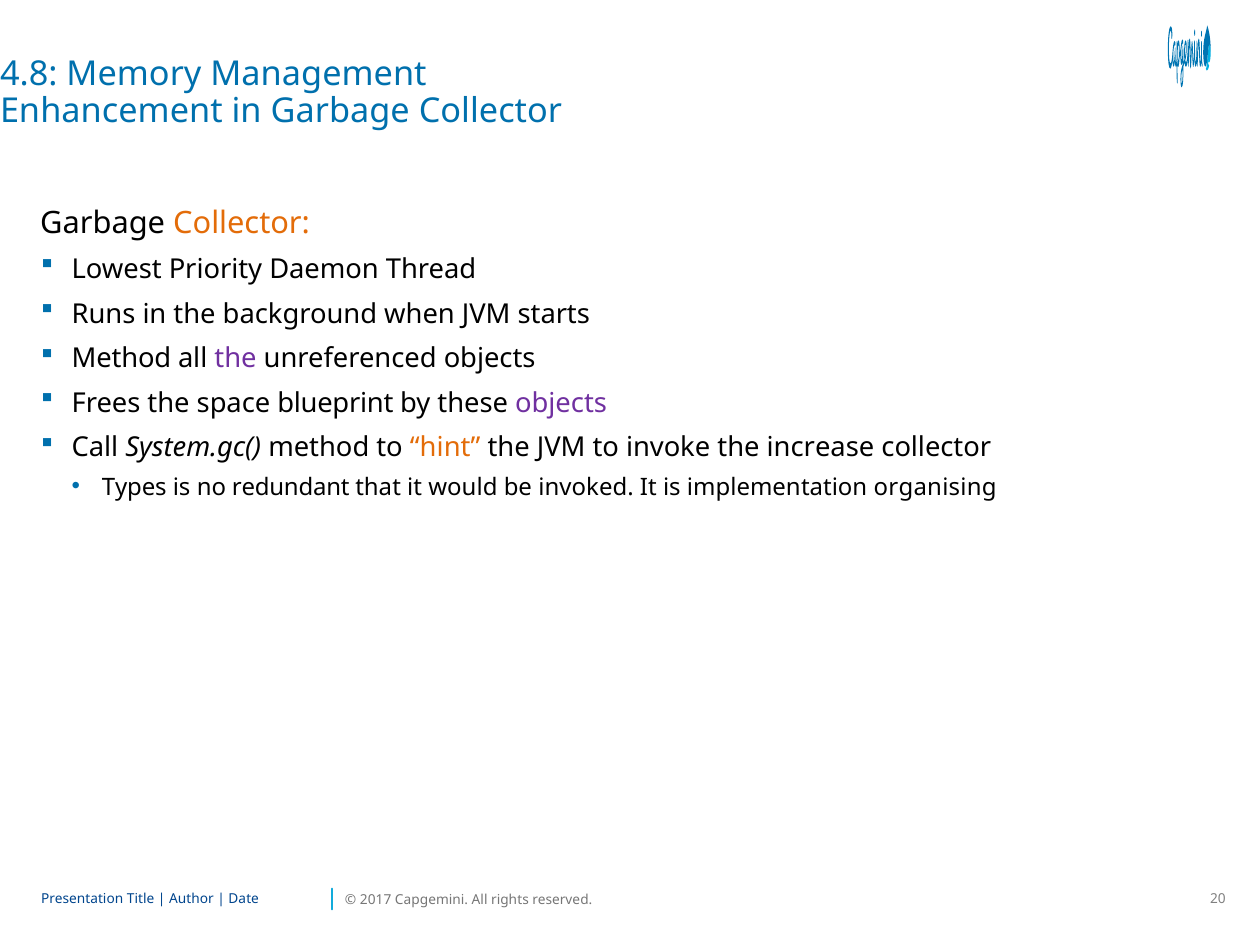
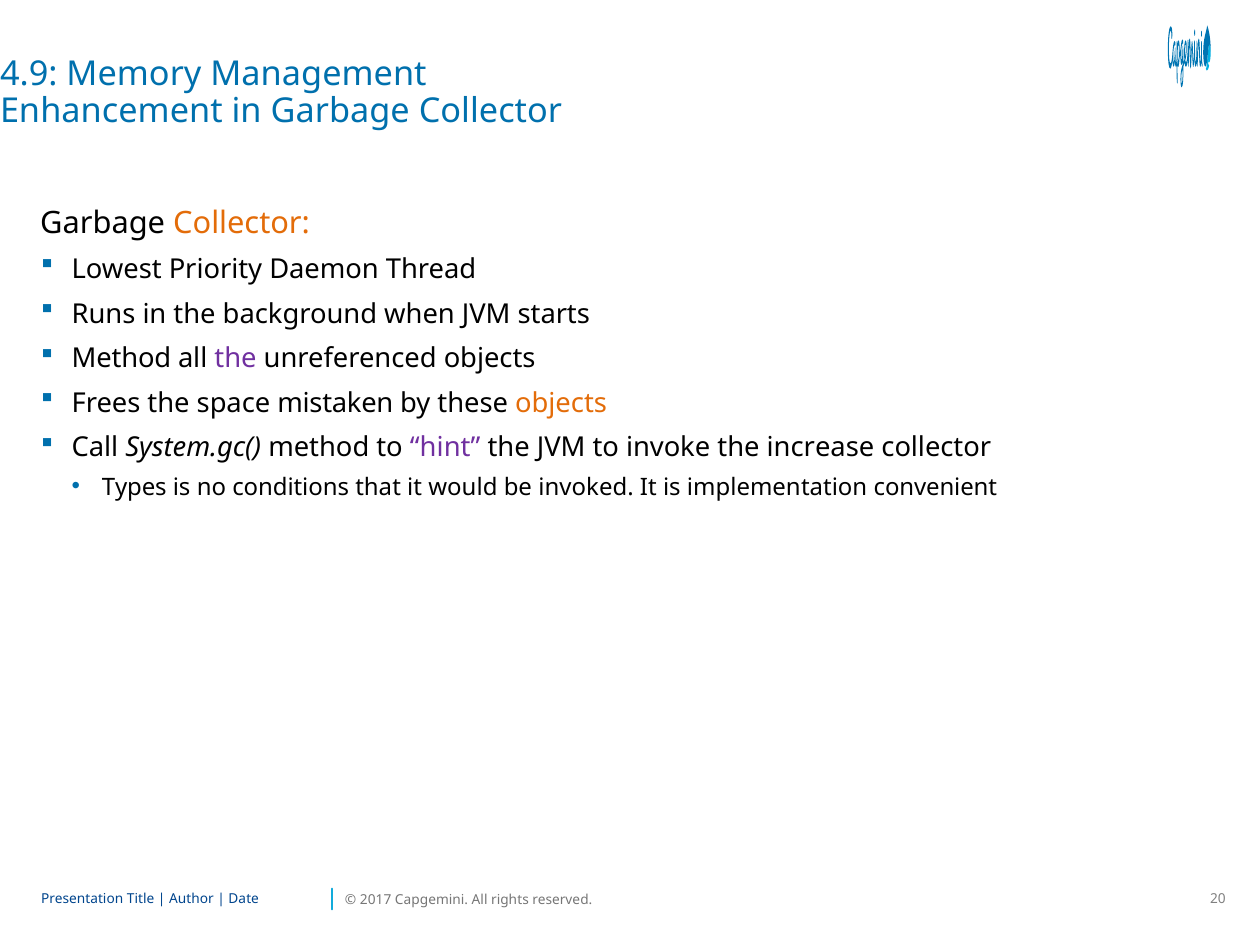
4.8: 4.8 -> 4.9
blueprint: blueprint -> mistaken
objects at (561, 403) colour: purple -> orange
hint colour: orange -> purple
redundant: redundant -> conditions
organising: organising -> convenient
